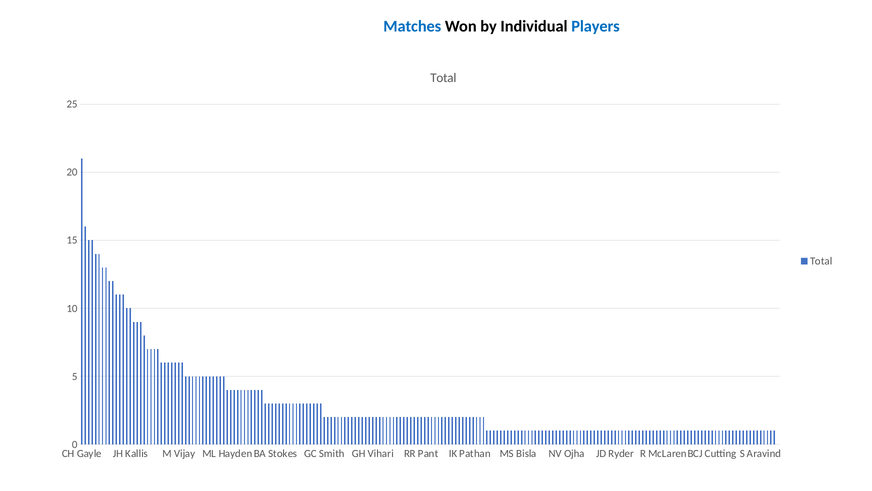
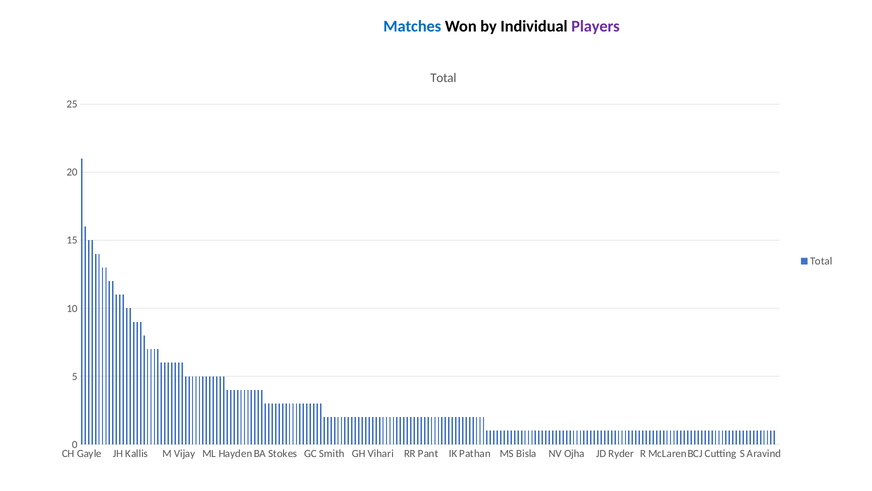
Players colour: blue -> purple
